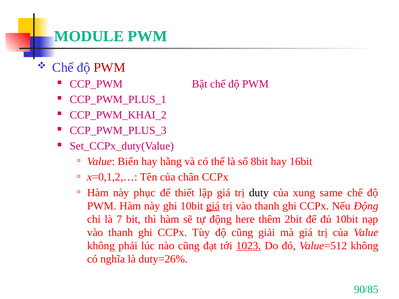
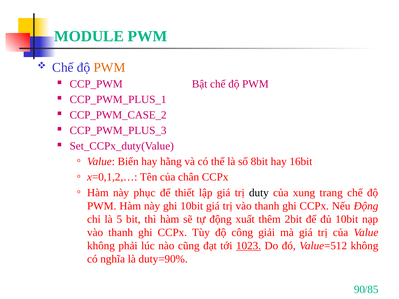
PWM at (109, 67) colour: red -> orange
CCP_PWM_KHAI_2: CCP_PWM_KHAI_2 -> CCP_PWM_CASE_2
same: same -> trang
giá at (213, 206) underline: present -> none
7: 7 -> 5
here: here -> xuất
độ cũng: cũng -> công
duty=26%: duty=26% -> duty=90%
